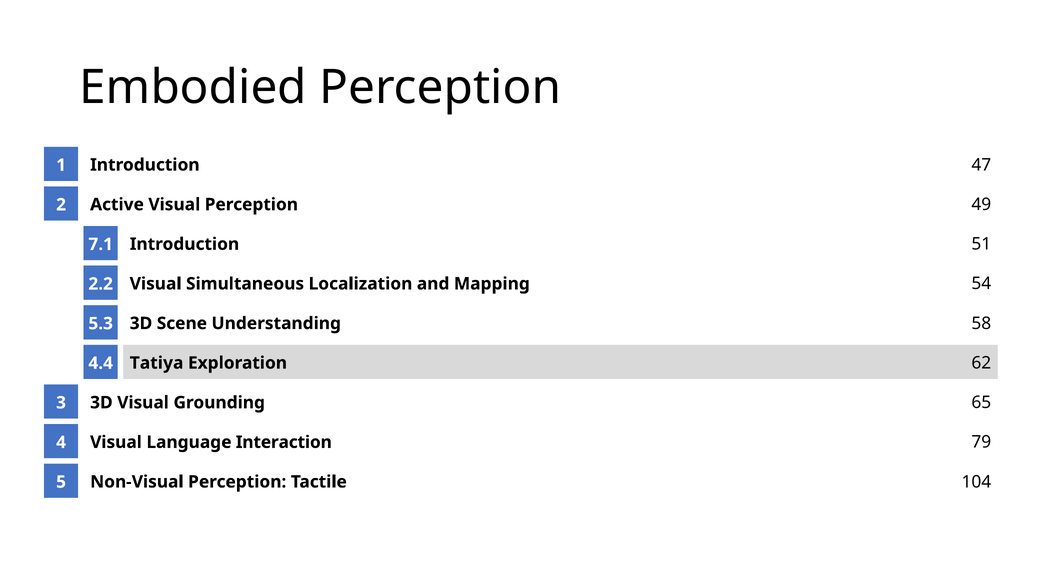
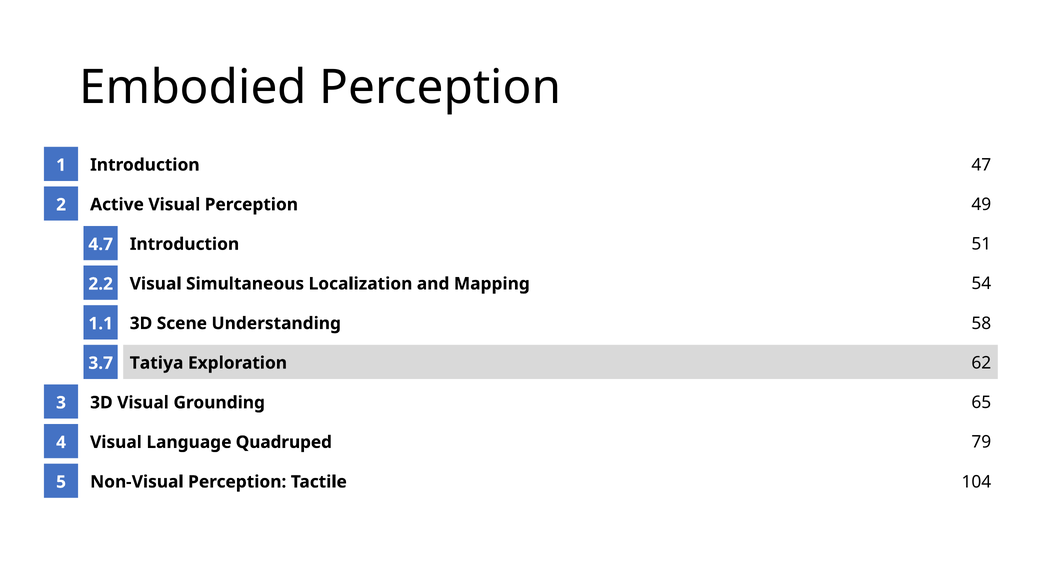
7.1: 7.1 -> 4.7
5.3: 5.3 -> 1.1
4.4: 4.4 -> 3.7
Interaction: Interaction -> Quadruped
